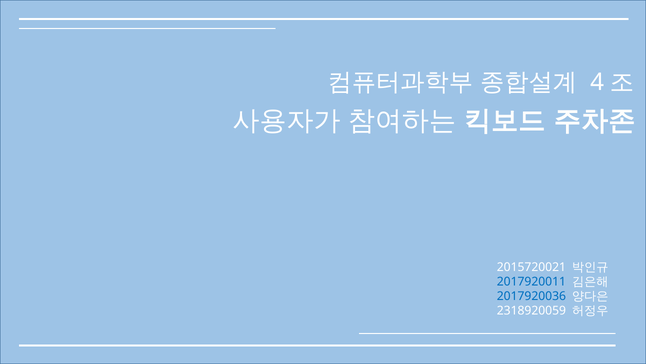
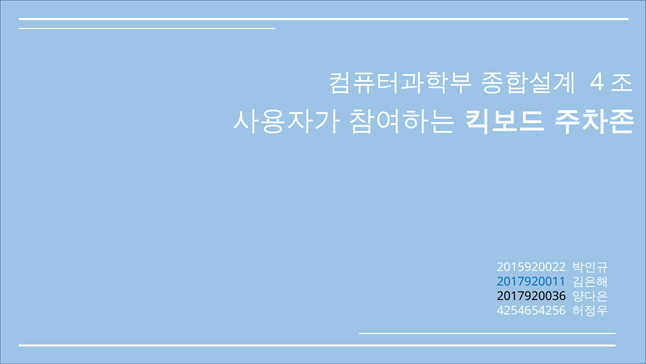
2015720021: 2015720021 -> 2015920022
2017920036 colour: blue -> black
2318920059: 2318920059 -> 4254654256
